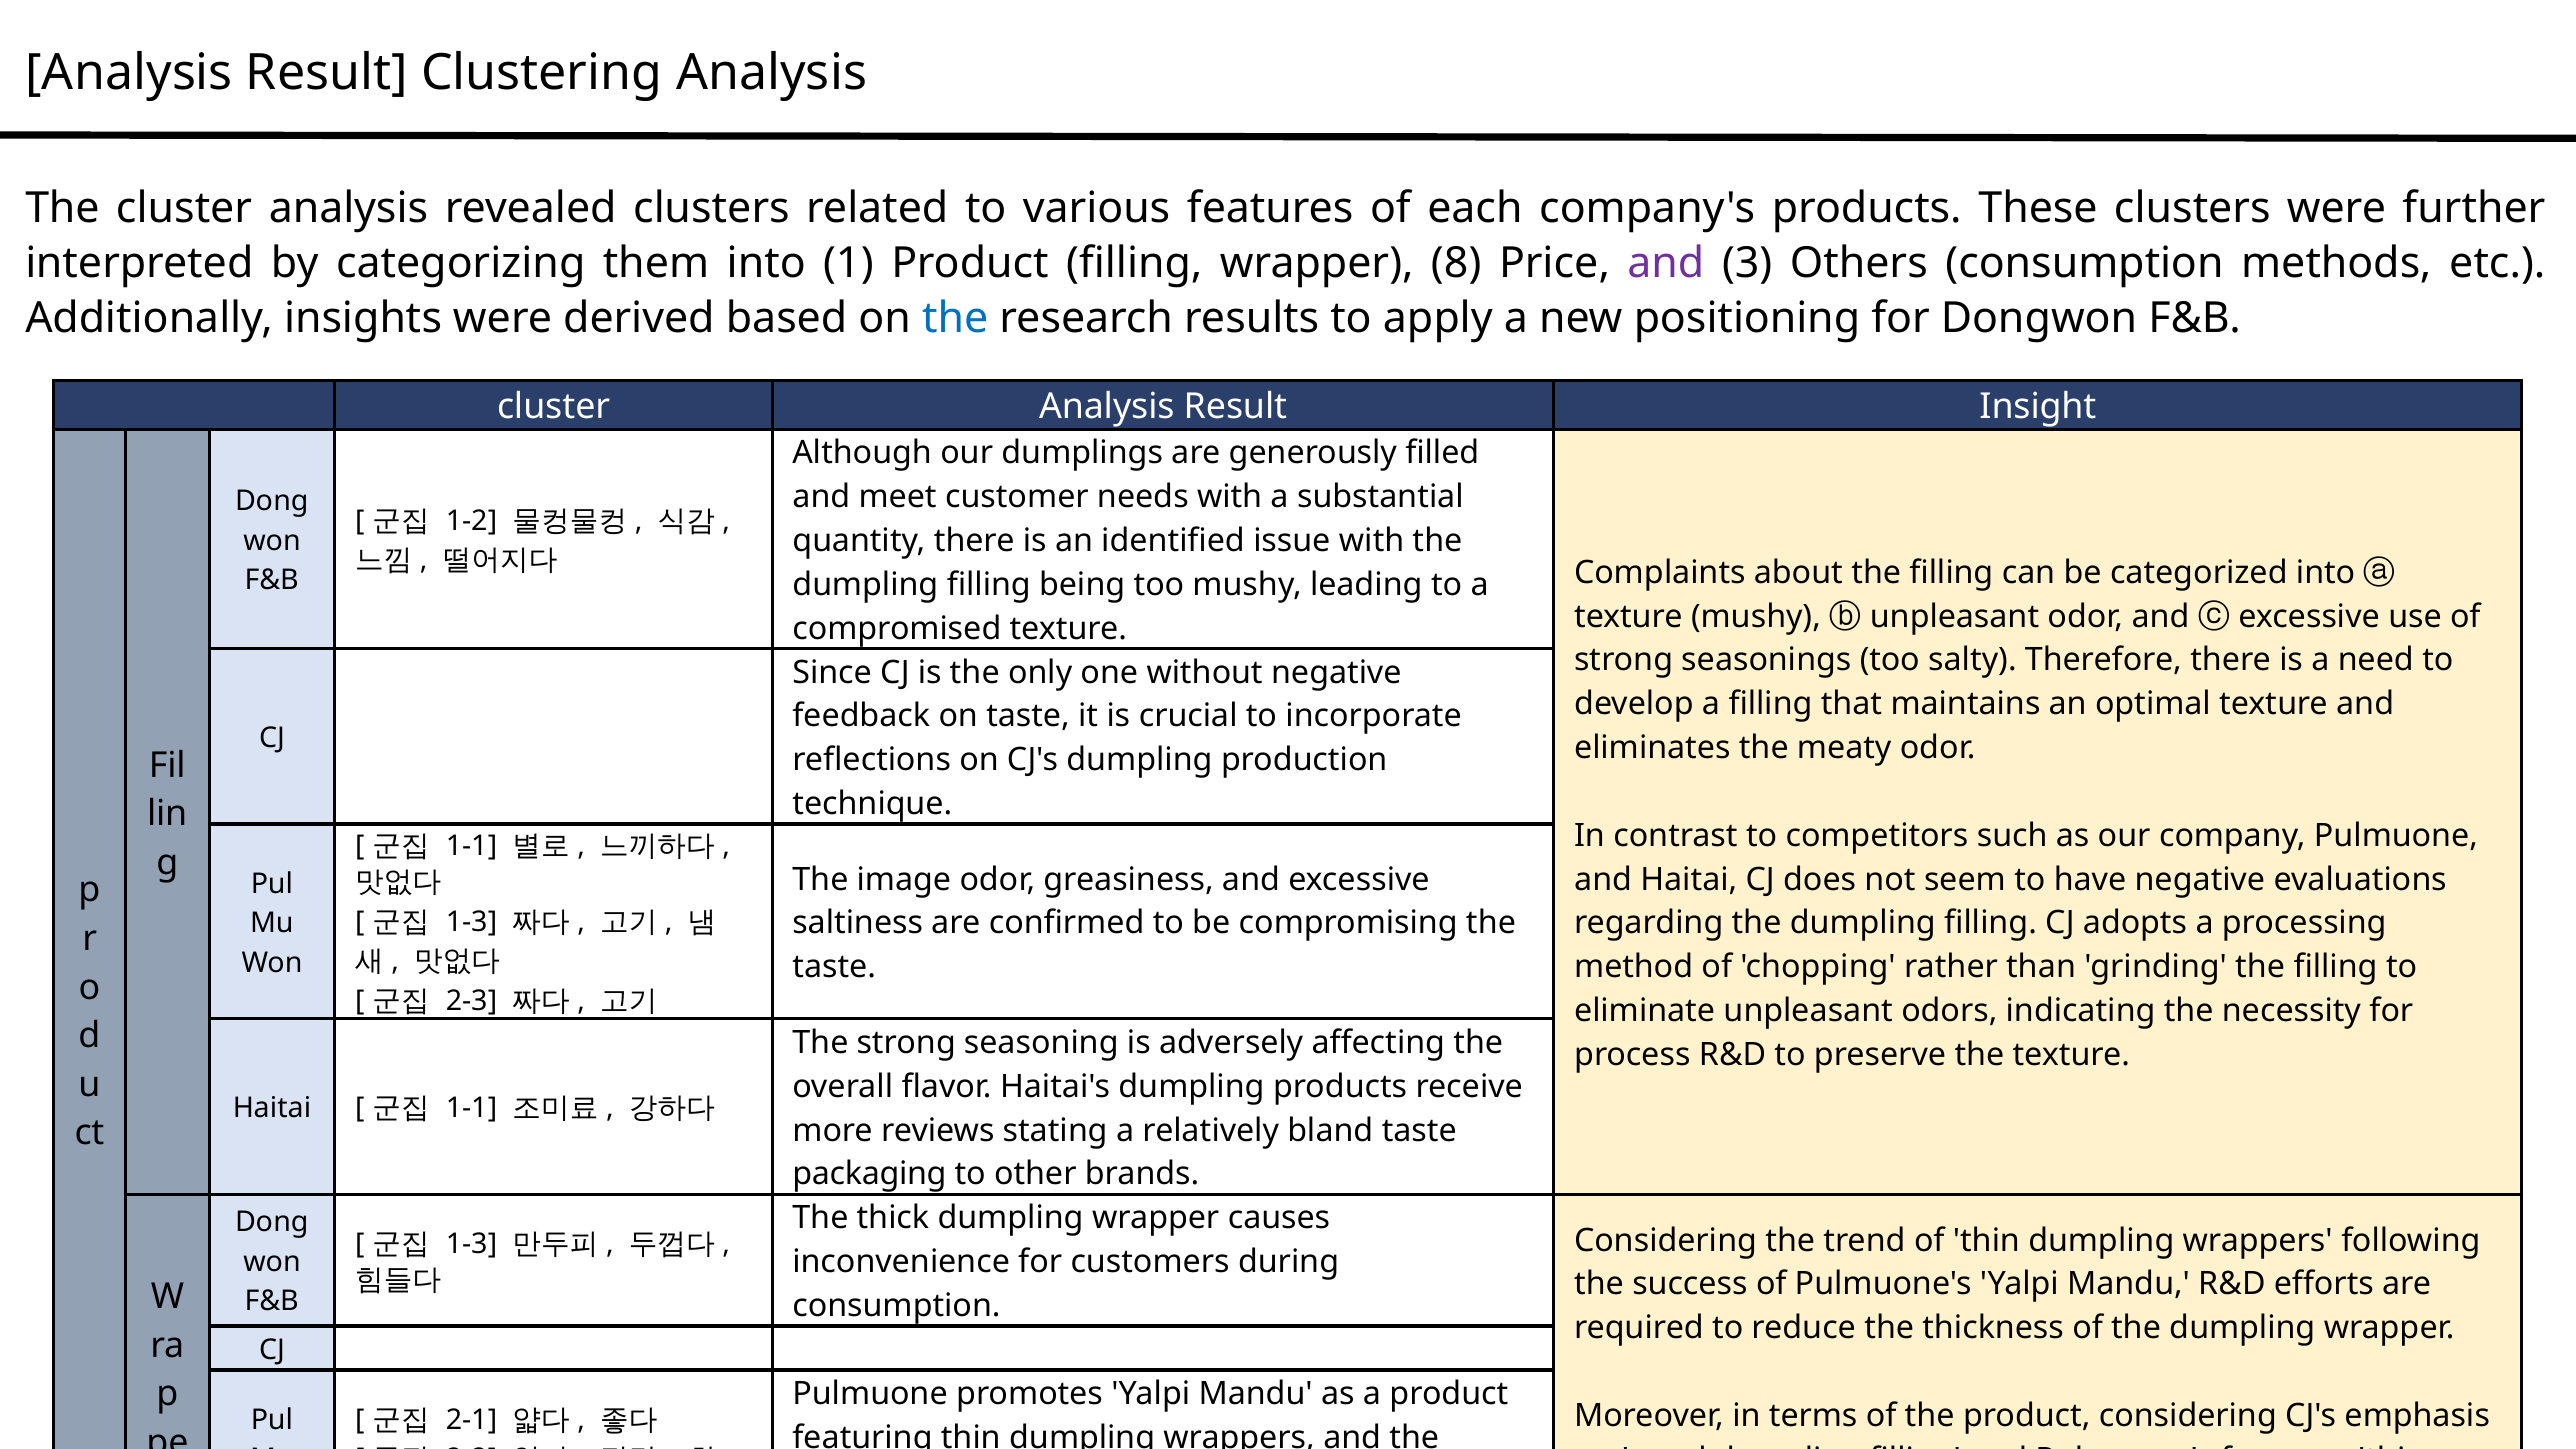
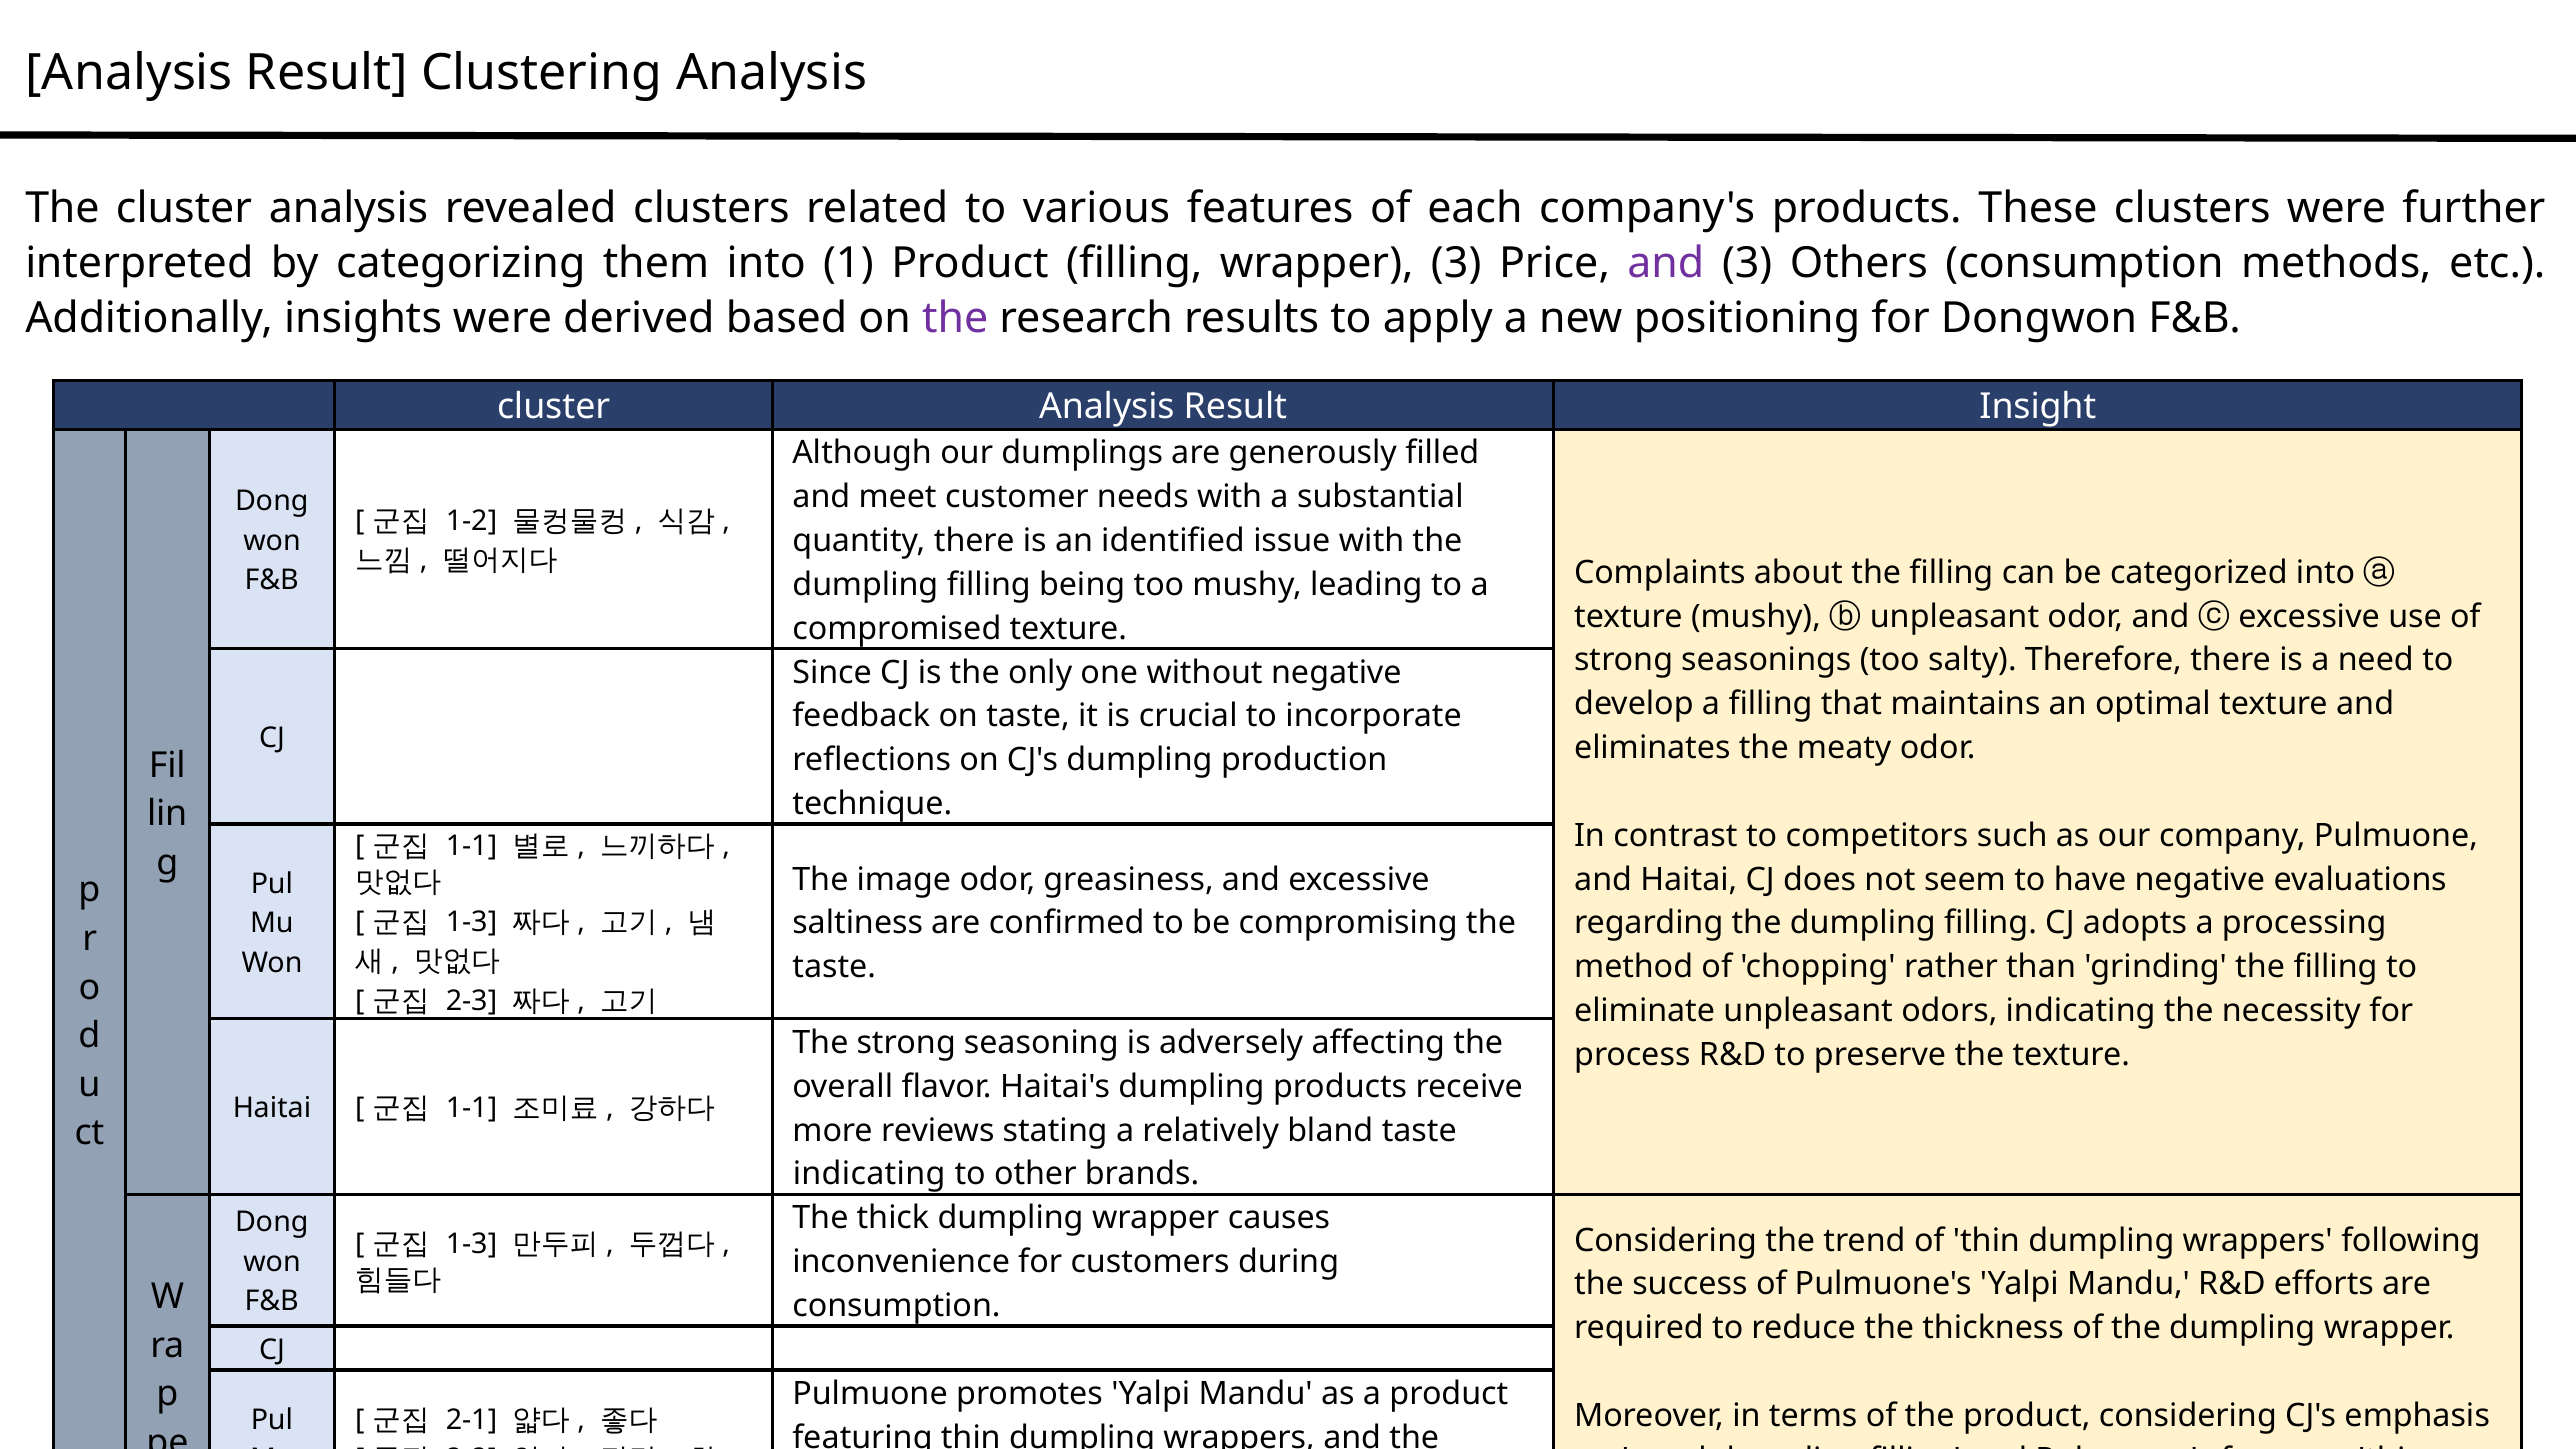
wrapper 8: 8 -> 3
the at (955, 318) colour: blue -> purple
packaging at (869, 1174): packaging -> indicating
